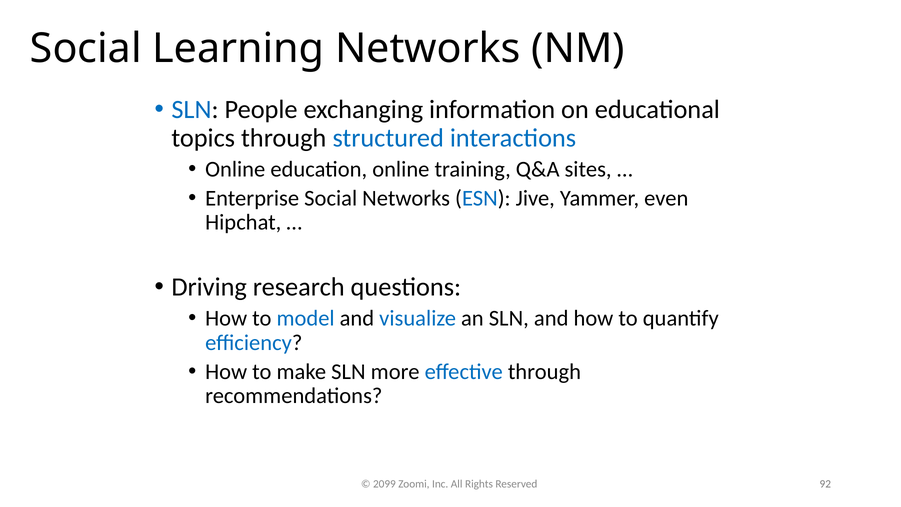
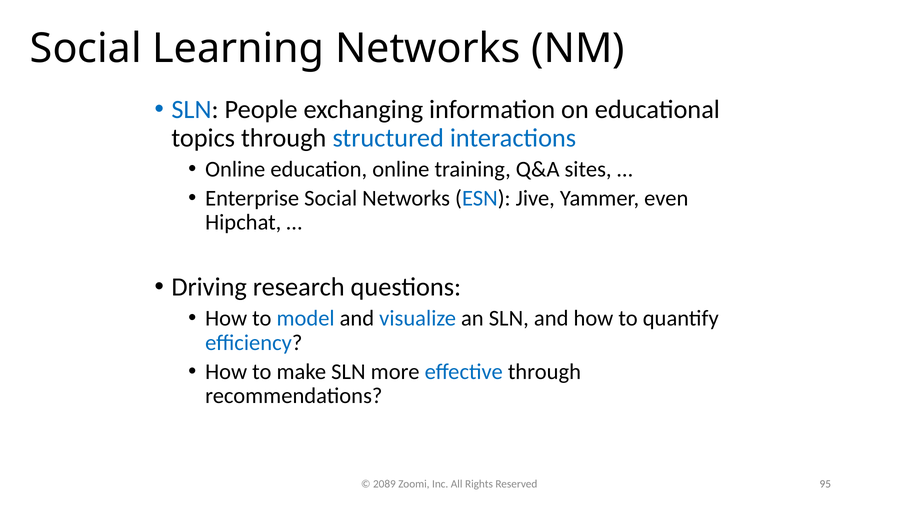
2099: 2099 -> 2089
92: 92 -> 95
